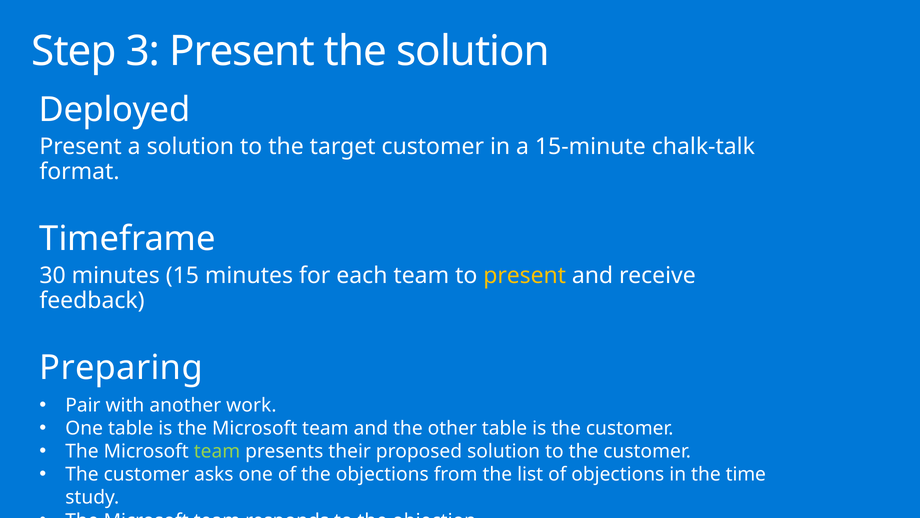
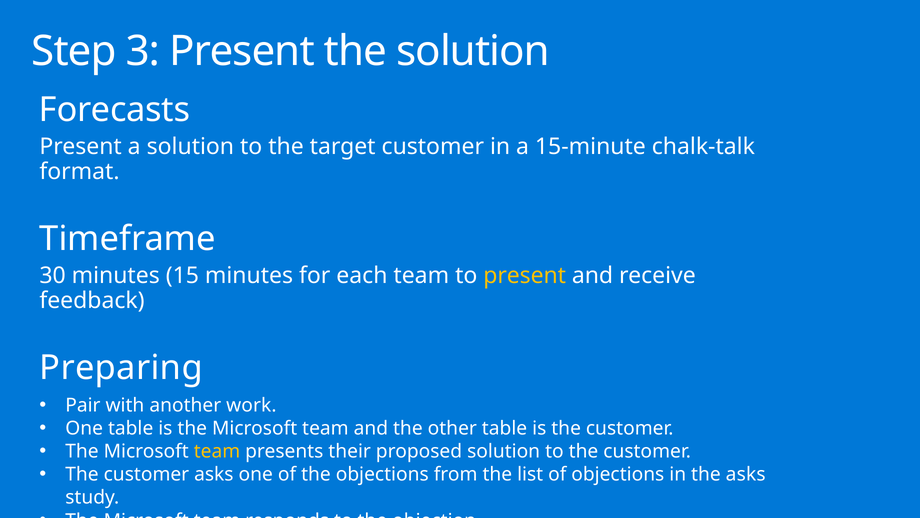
Deployed: Deployed -> Forecasts
team at (217, 451) colour: light green -> yellow
the time: time -> asks
